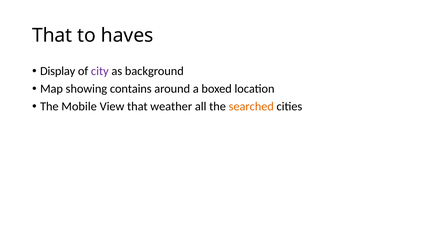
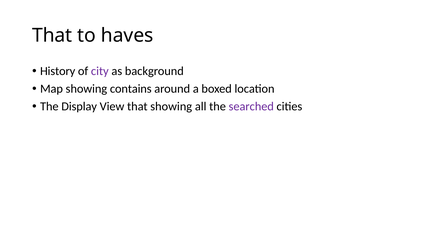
Display: Display -> History
Mobile: Mobile -> Display
that weather: weather -> showing
searched colour: orange -> purple
